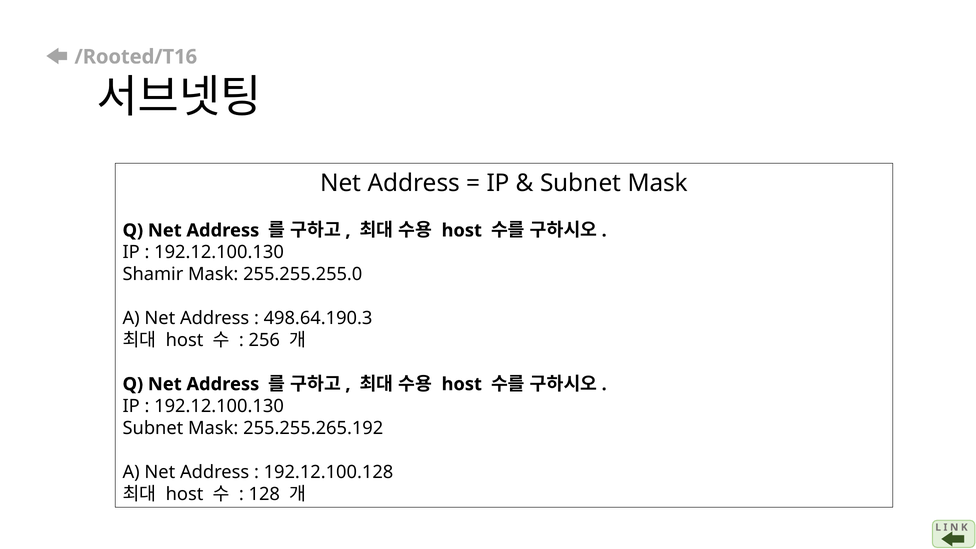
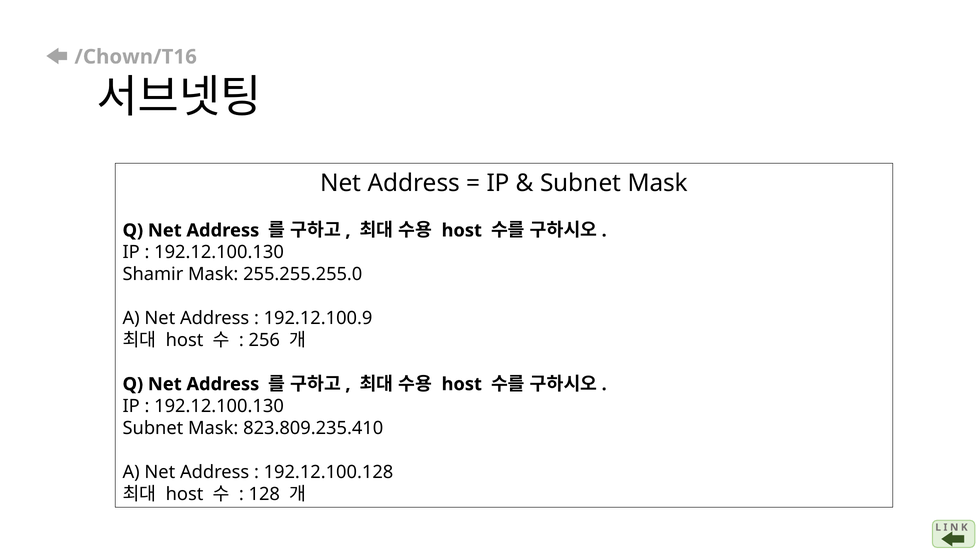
/Rooted/T16: /Rooted/T16 -> /Chown/T16
498.64.190.3: 498.64.190.3 -> 192.12.100.9
255.255.265.192: 255.255.265.192 -> 823.809.235.410
